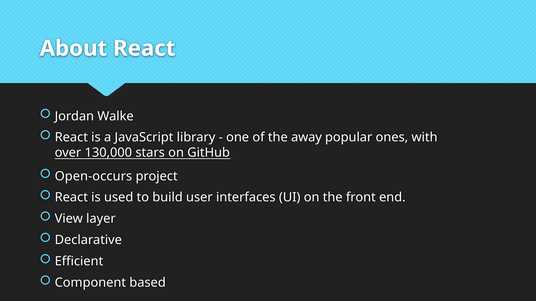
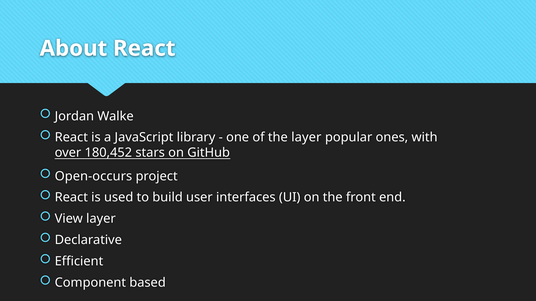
the away: away -> layer
130,000: 130,000 -> 180,452
